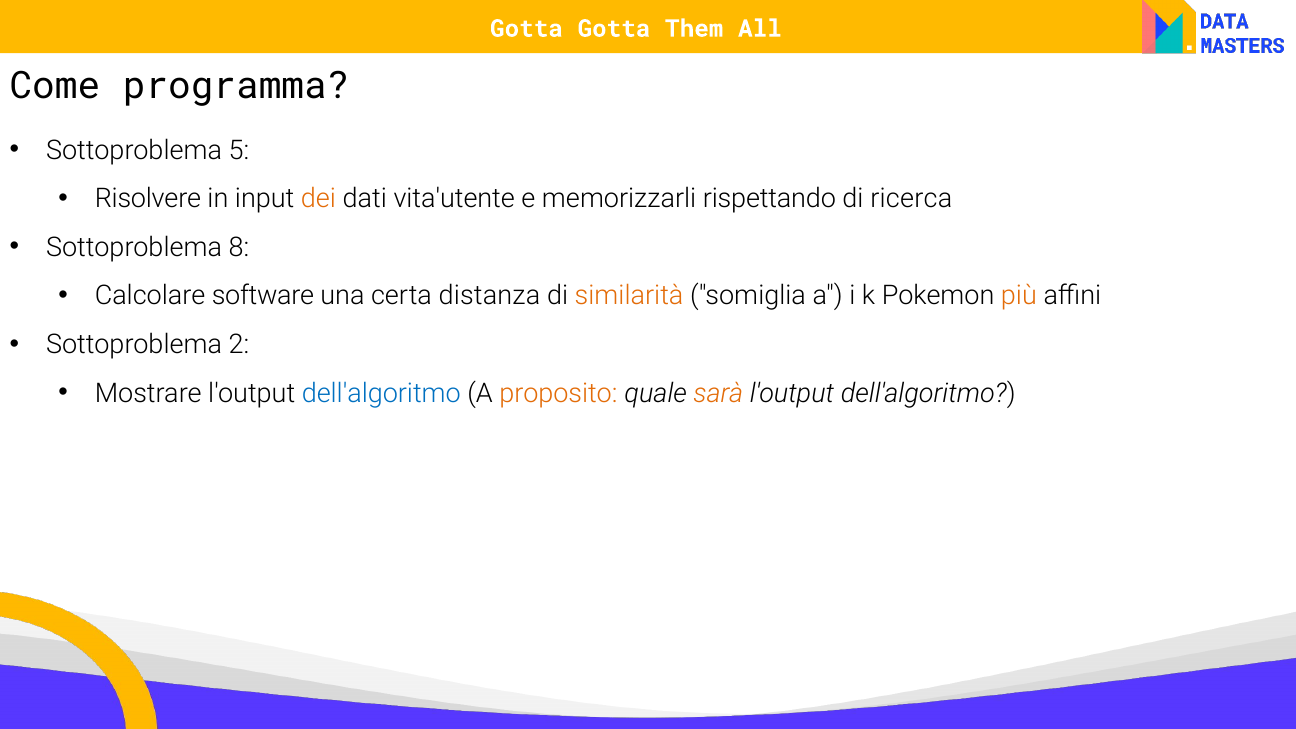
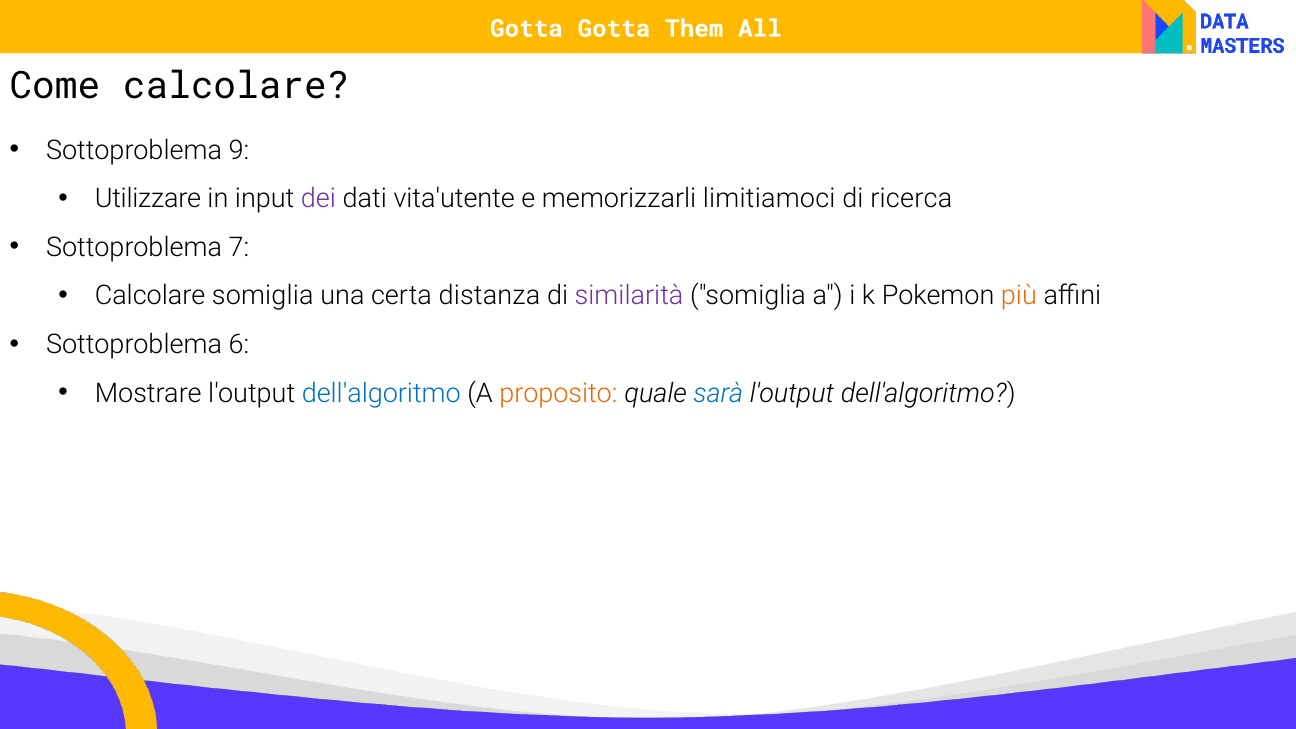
Come programma: programma -> calcolare
5: 5 -> 9
Risolvere: Risolvere -> Utilizzare
dei colour: orange -> purple
rispettando: rispettando -> limitiamoci
8: 8 -> 7
Calcolare software: software -> somiglia
similarità colour: orange -> purple
2: 2 -> 6
sarà colour: orange -> blue
